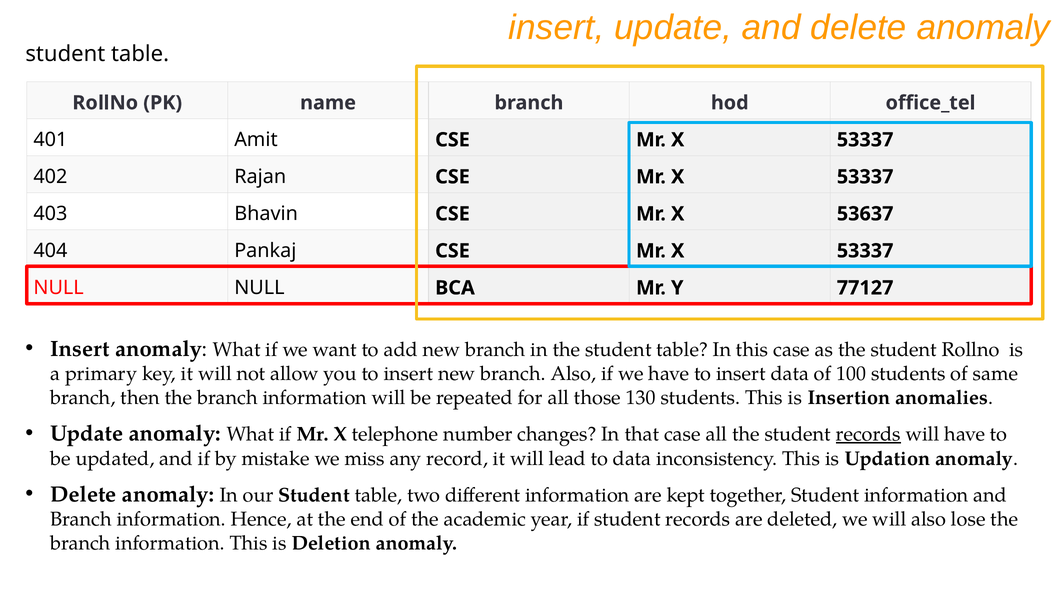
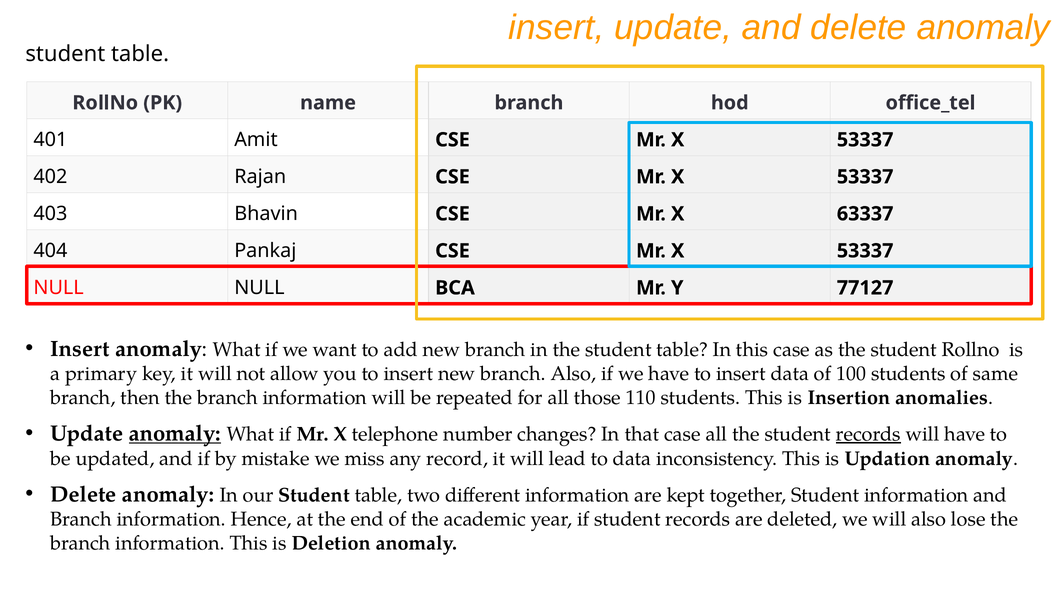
53637: 53637 -> 63337
130: 130 -> 110
anomaly at (175, 434) underline: none -> present
